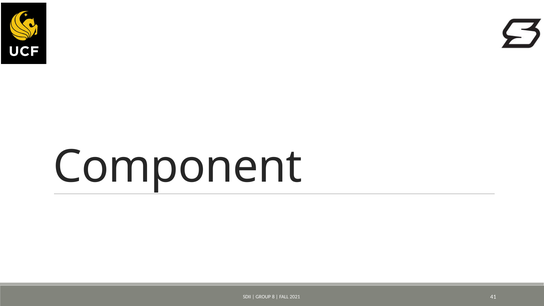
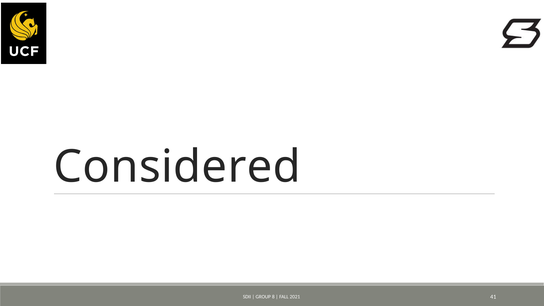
Component: Component -> Considered
